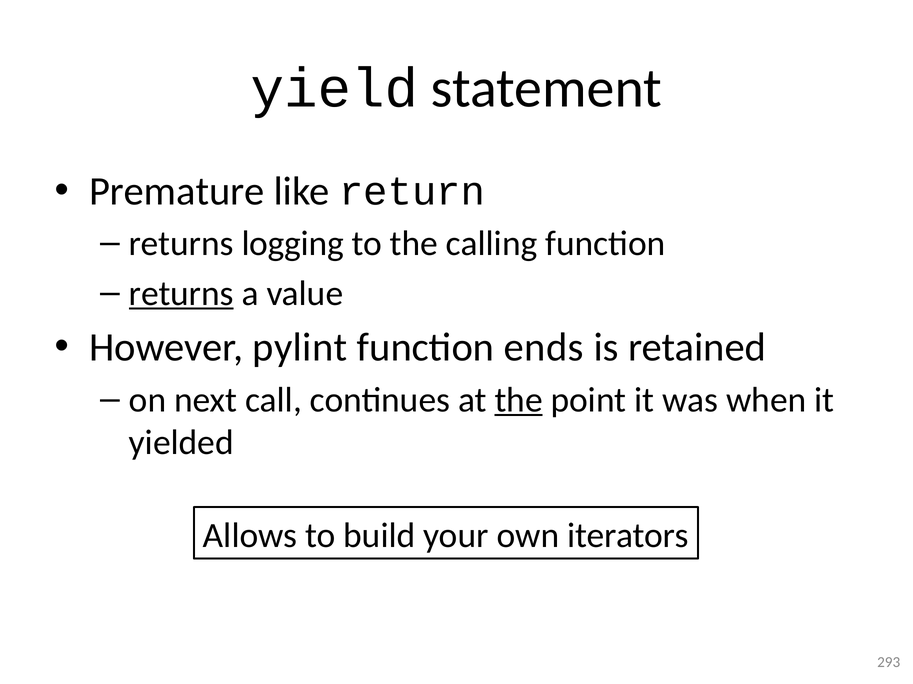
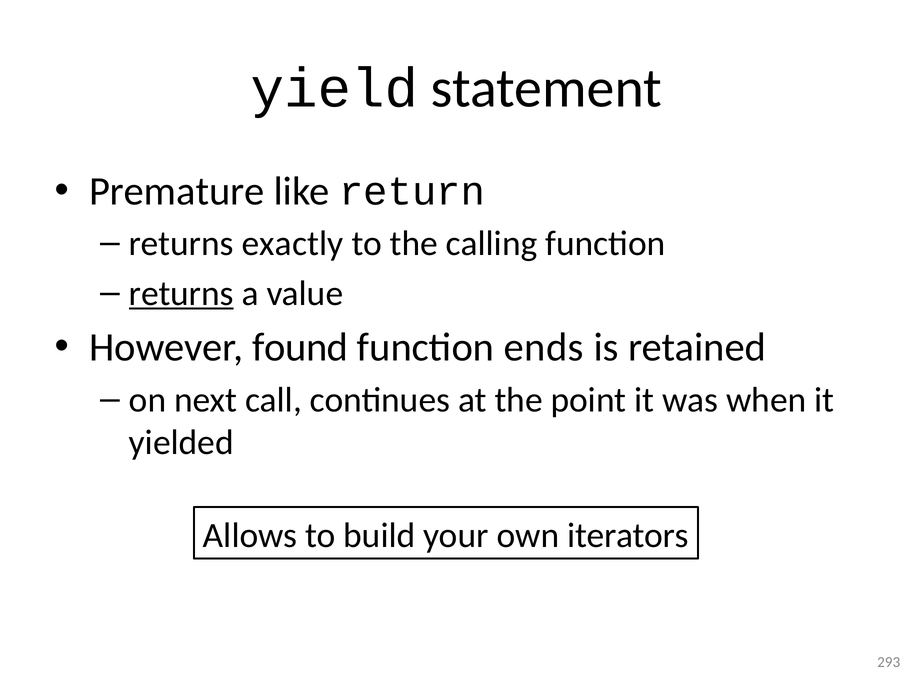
logging: logging -> exactly
pylint: pylint -> found
the at (519, 400) underline: present -> none
